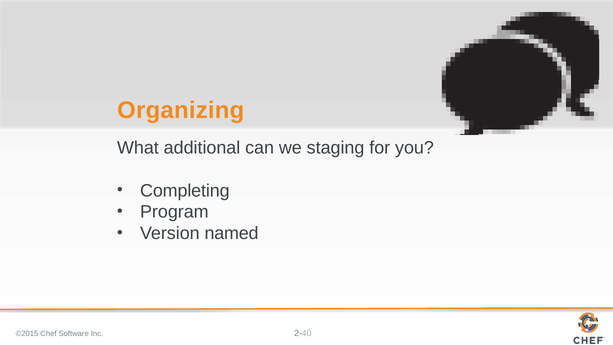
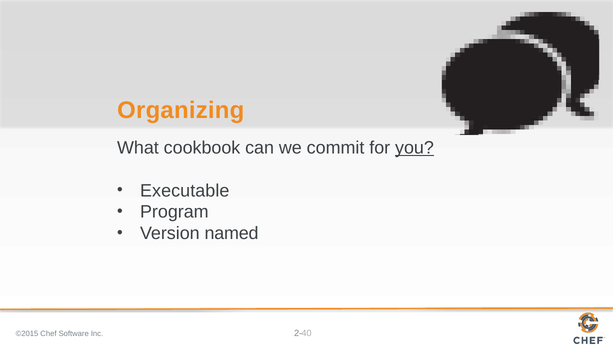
additional: additional -> cookbook
staging: staging -> commit
you underline: none -> present
Completing: Completing -> Executable
